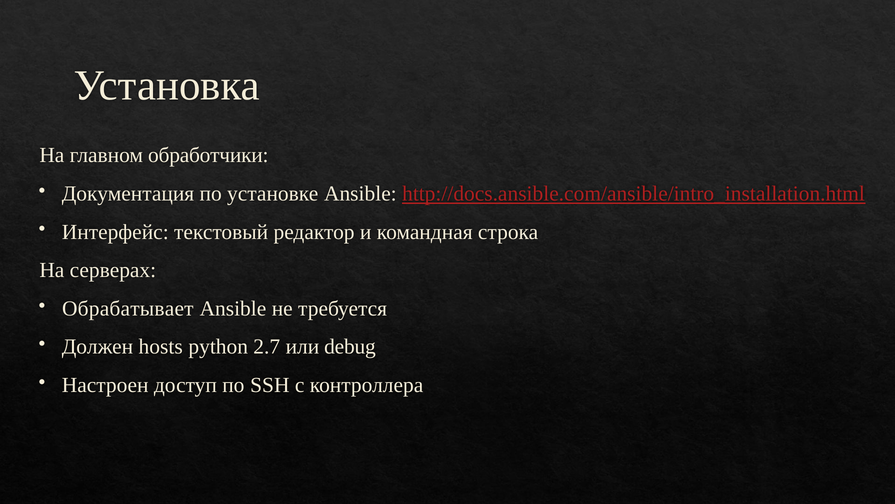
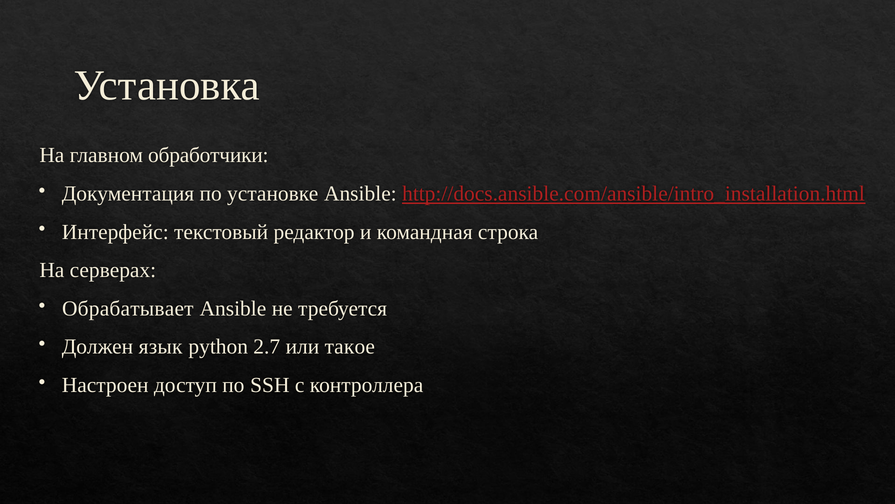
hosts: hosts -> язык
debug: debug -> такое
